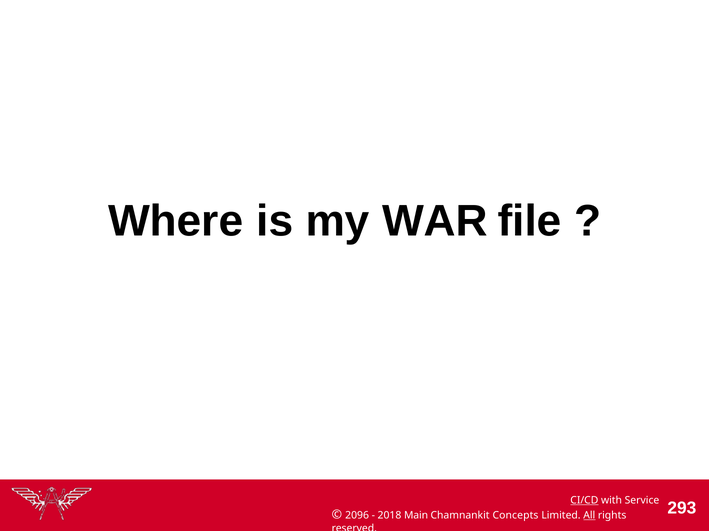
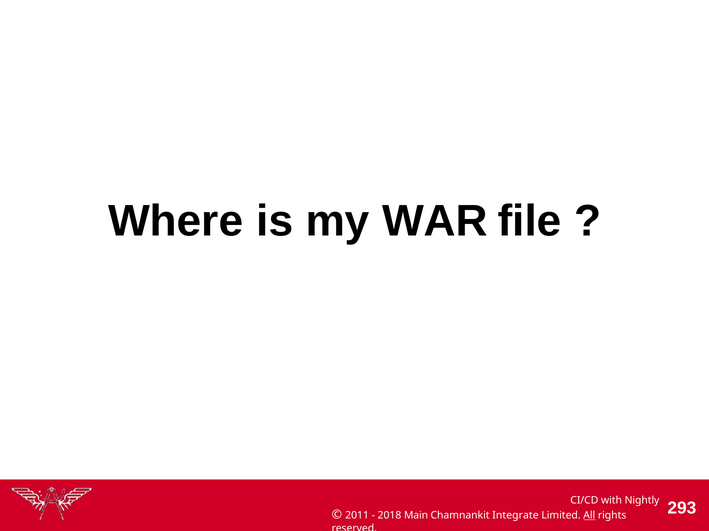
CI/CD underline: present -> none
Service: Service -> Nightly
2096: 2096 -> 2011
Concepts: Concepts -> Integrate
